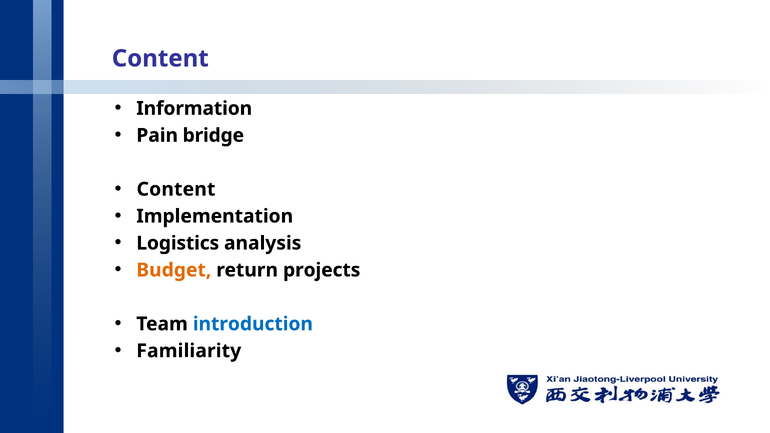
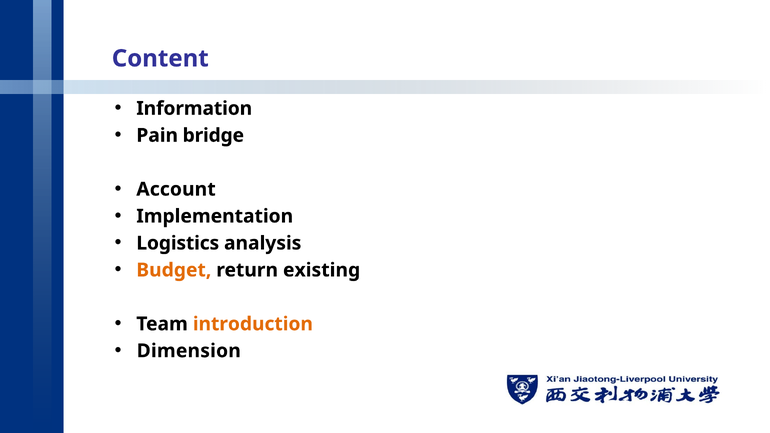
Content at (176, 189): Content -> Account
projects: projects -> existing
introduction colour: blue -> orange
Familiarity: Familiarity -> Dimension
